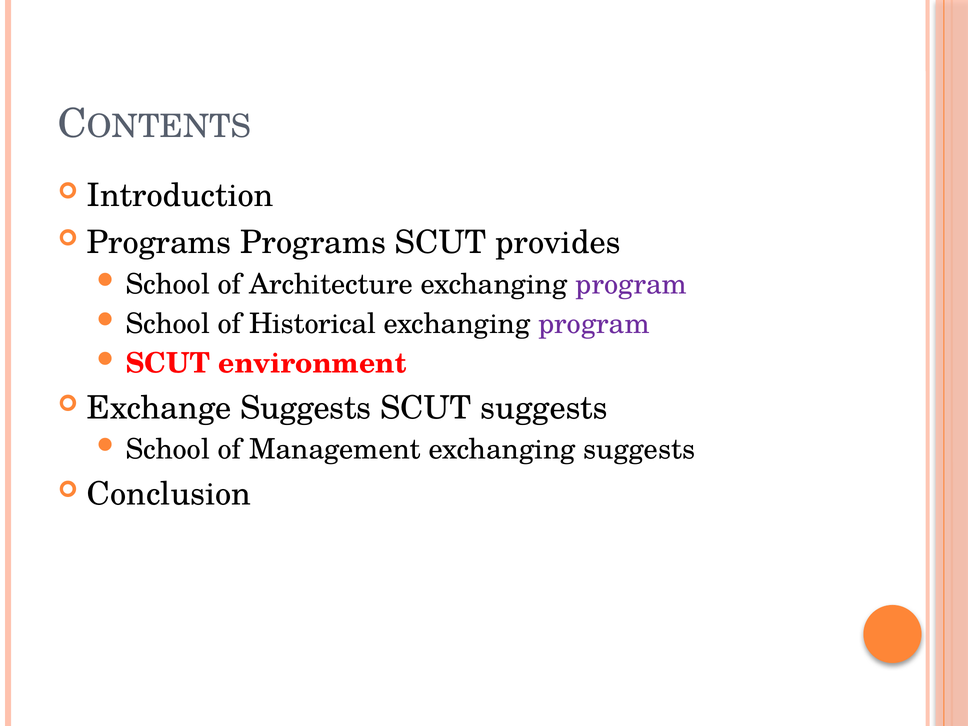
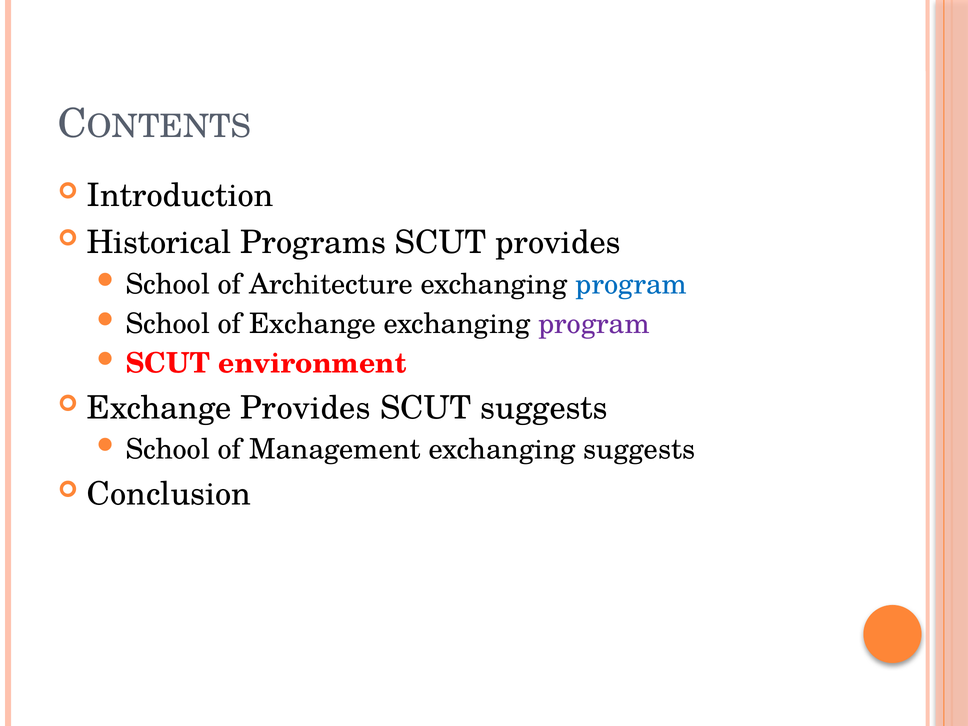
Programs at (159, 243): Programs -> Historical
program at (631, 284) colour: purple -> blue
of Historical: Historical -> Exchange
Exchange Suggests: Suggests -> Provides
